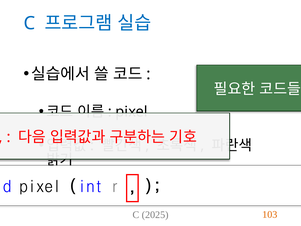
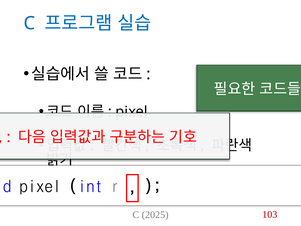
103 colour: orange -> red
